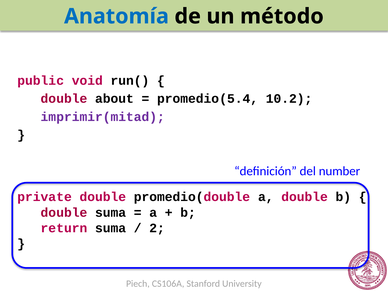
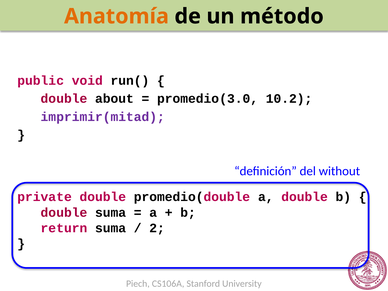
Anatomía colour: blue -> orange
promedio(5.4: promedio(5.4 -> promedio(3.0
number: number -> without
